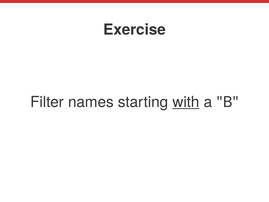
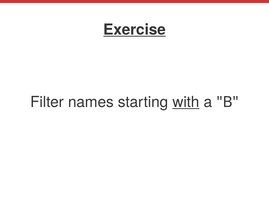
Exercise underline: none -> present
